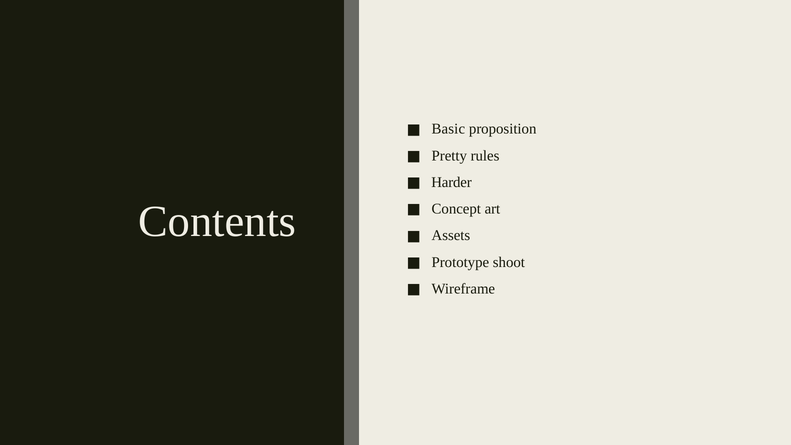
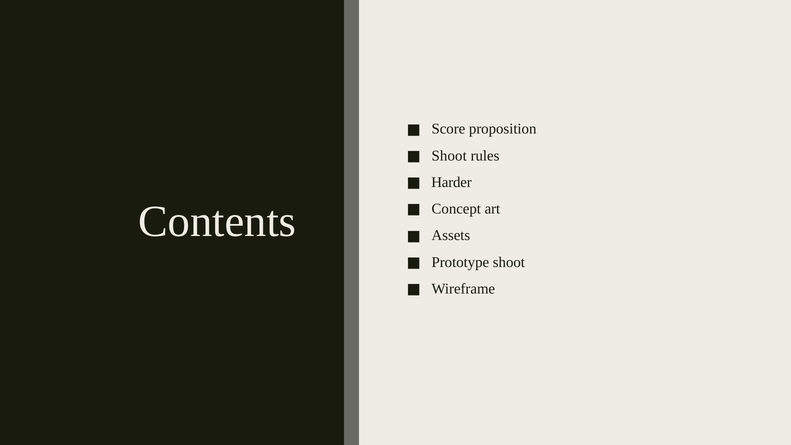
Basic: Basic -> Score
Pretty at (449, 156): Pretty -> Shoot
